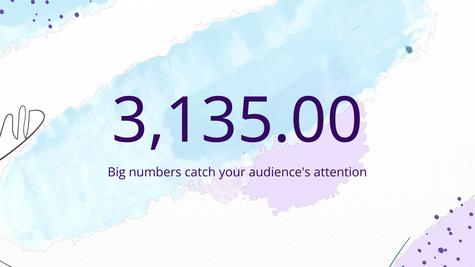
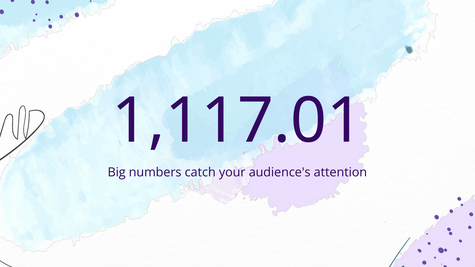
3,135.00: 3,135.00 -> 1,117.01
